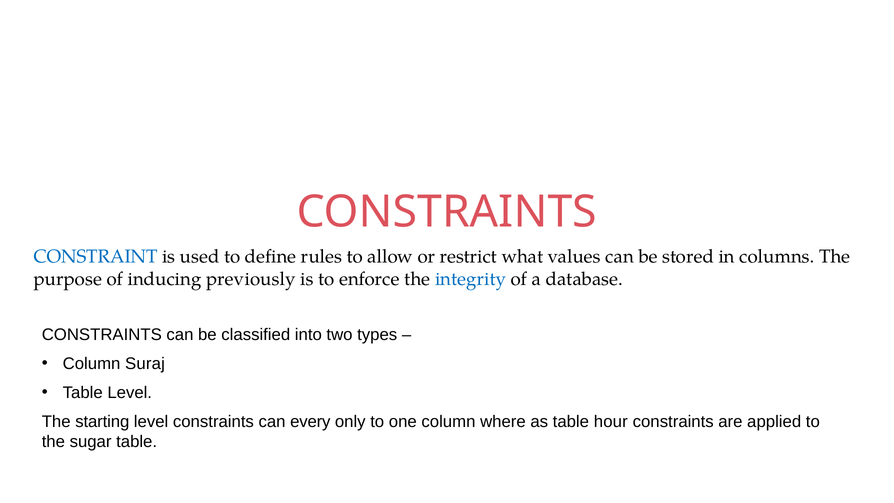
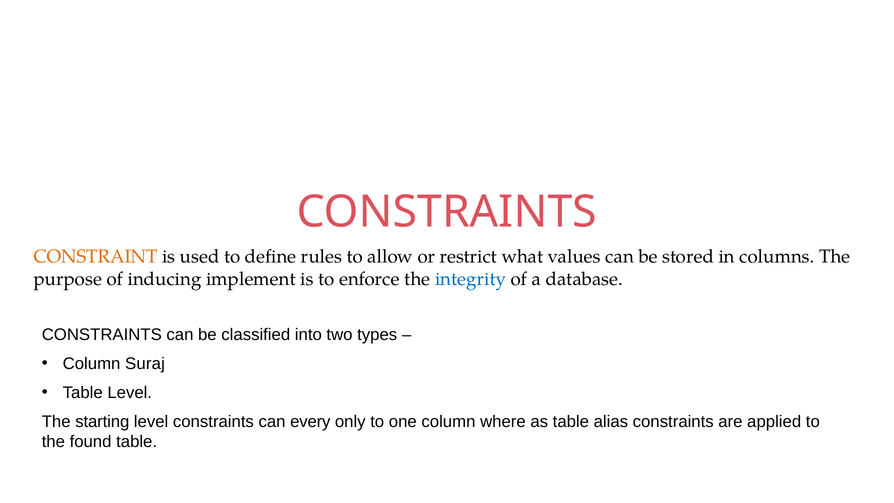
CONSTRAINT colour: blue -> orange
previously: previously -> implement
hour: hour -> alias
sugar: sugar -> found
